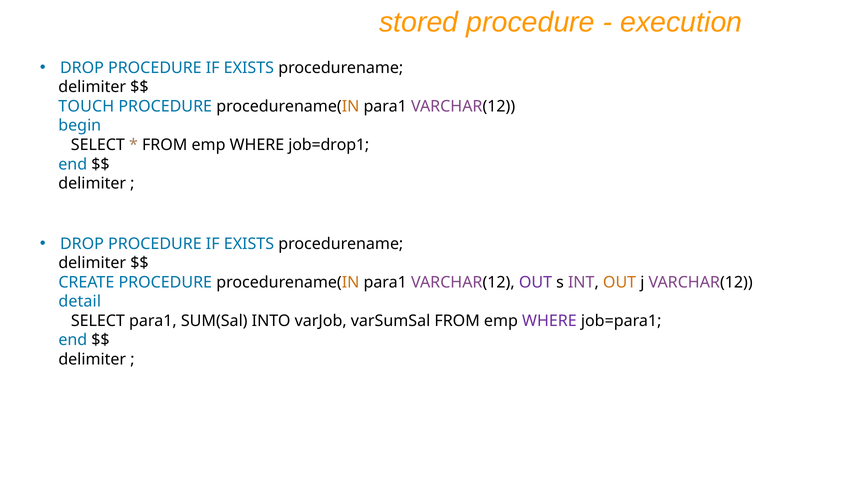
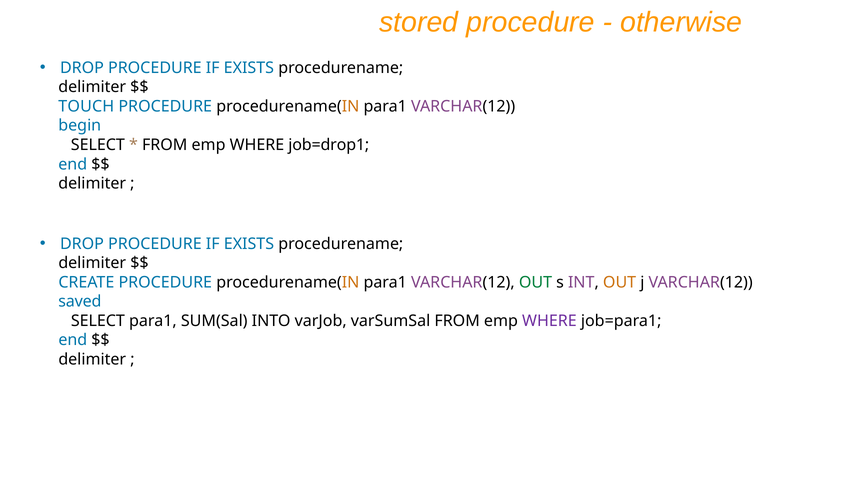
execution: execution -> otherwise
OUT at (535, 282) colour: purple -> green
detail: detail -> saved
